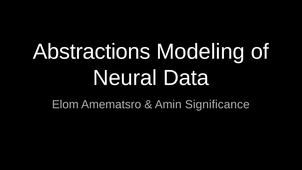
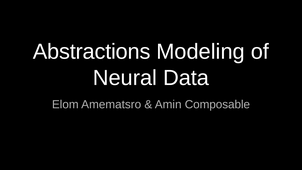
Significance: Significance -> Composable
